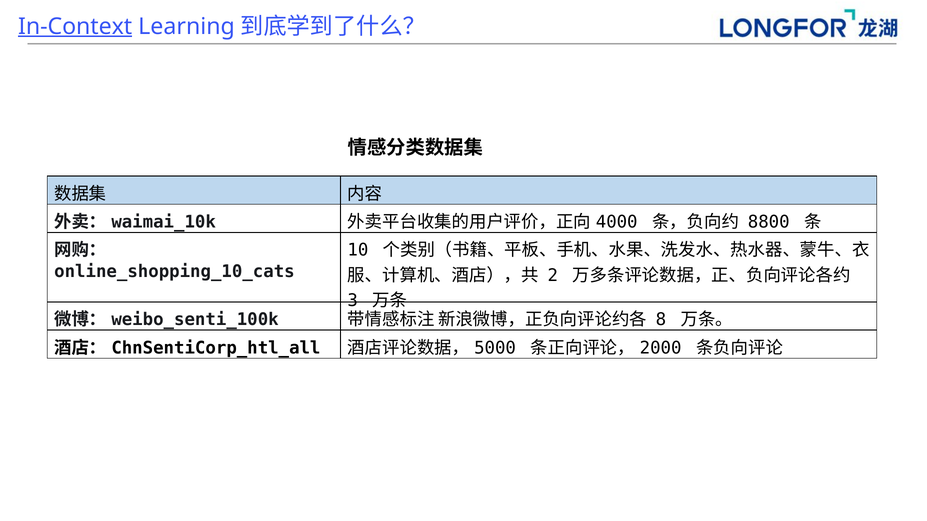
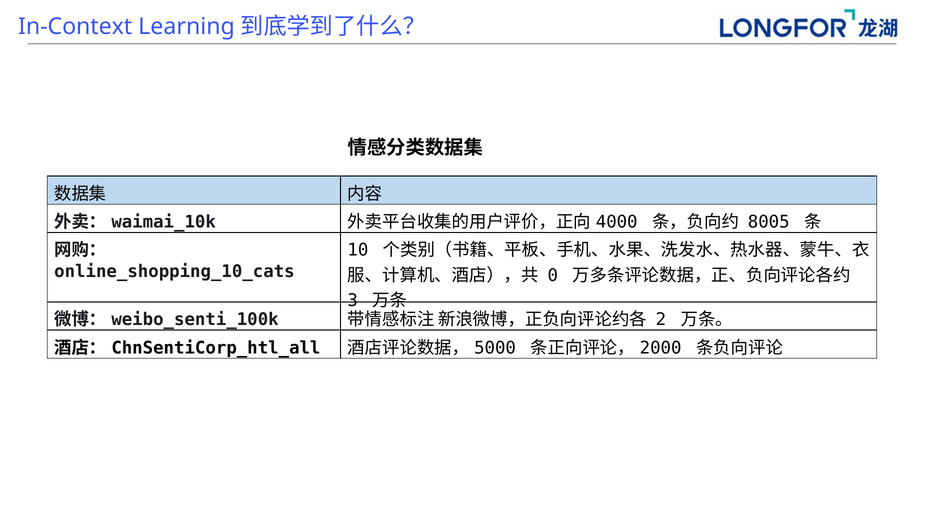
In-Context underline: present -> none
8800: 8800 -> 8005
2: 2 -> 0
8: 8 -> 2
